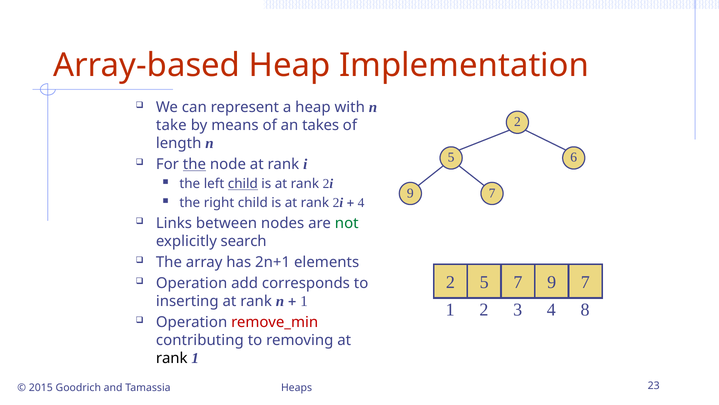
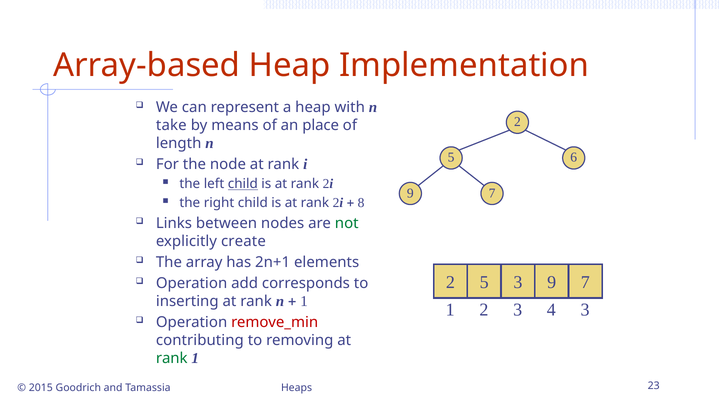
takes: takes -> place
the at (194, 164) underline: present -> none
4 at (361, 203): 4 -> 8
search: search -> create
2 5 7: 7 -> 3
4 8: 8 -> 3
rank at (172, 358) colour: black -> green
